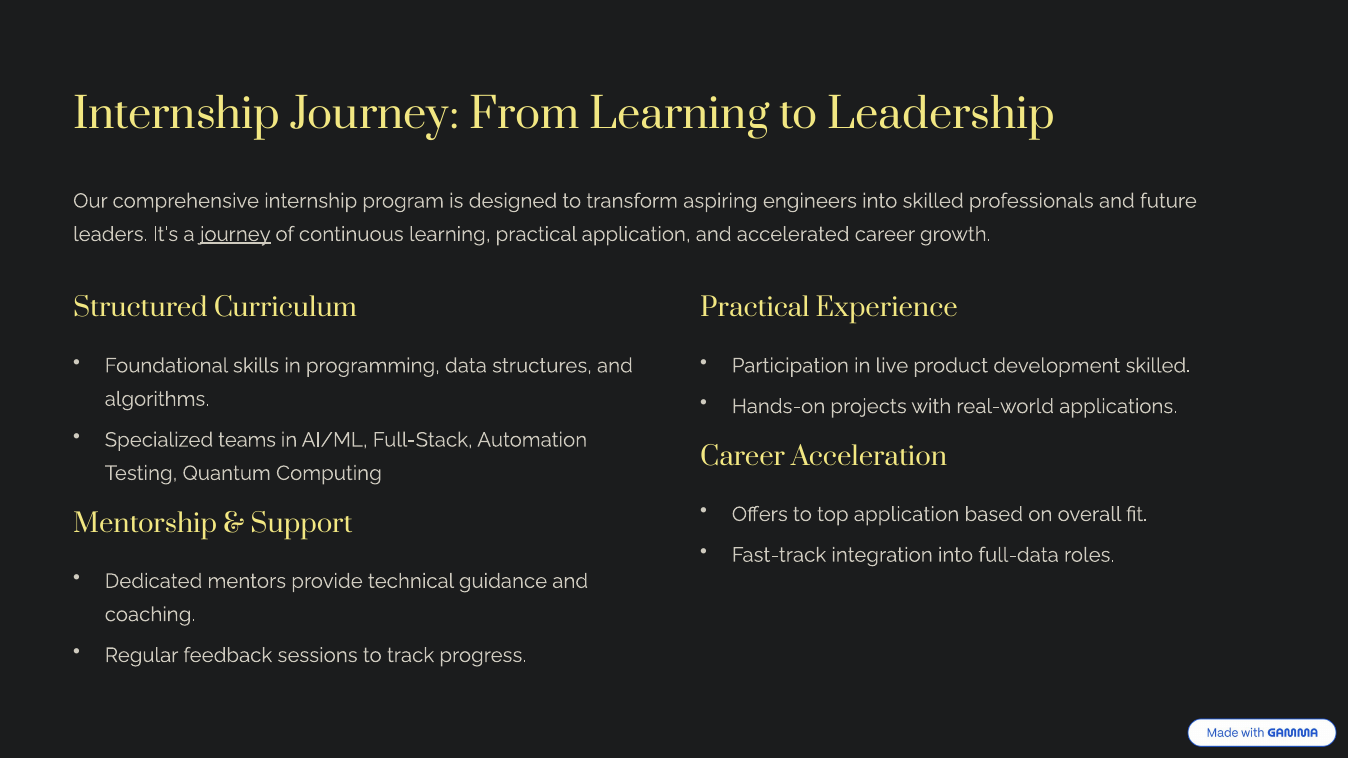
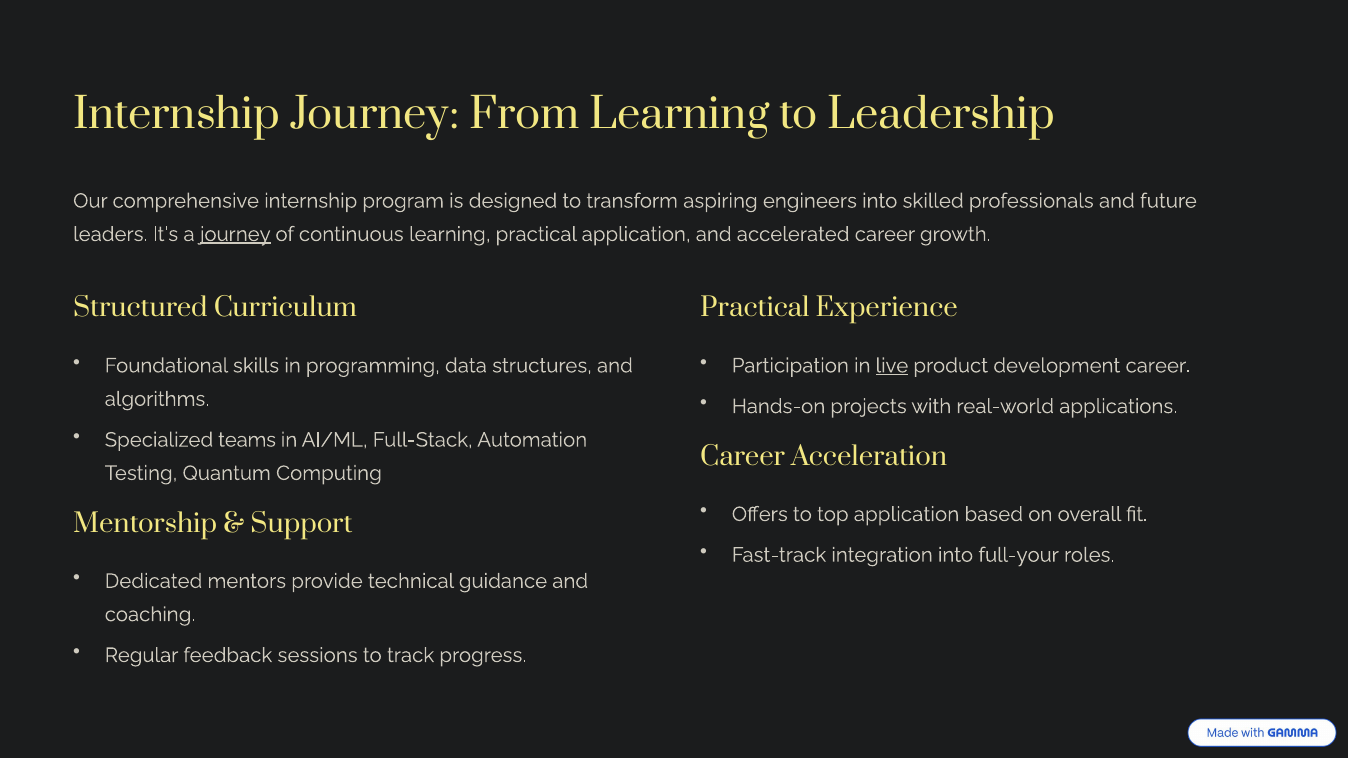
live underline: none -> present
development skilled: skilled -> career
full-data: full-data -> full-your
